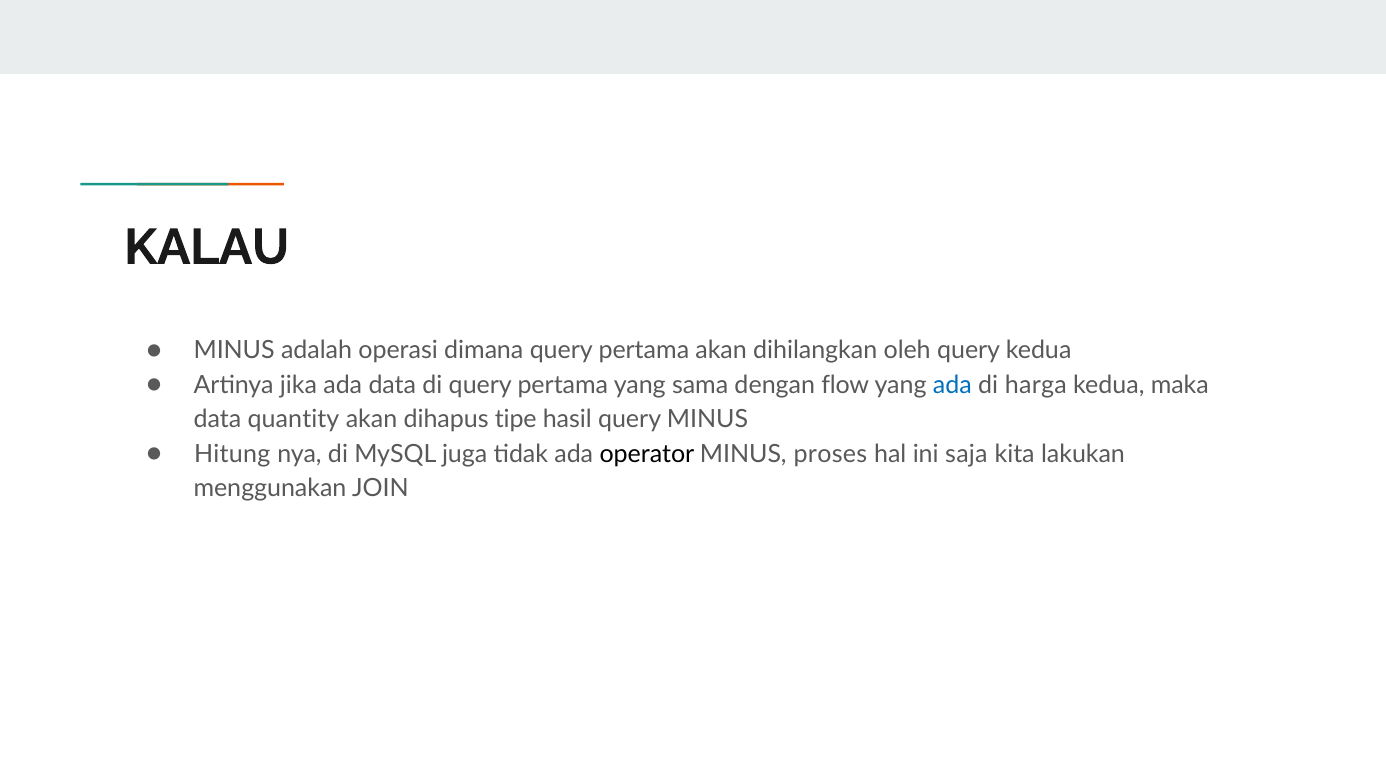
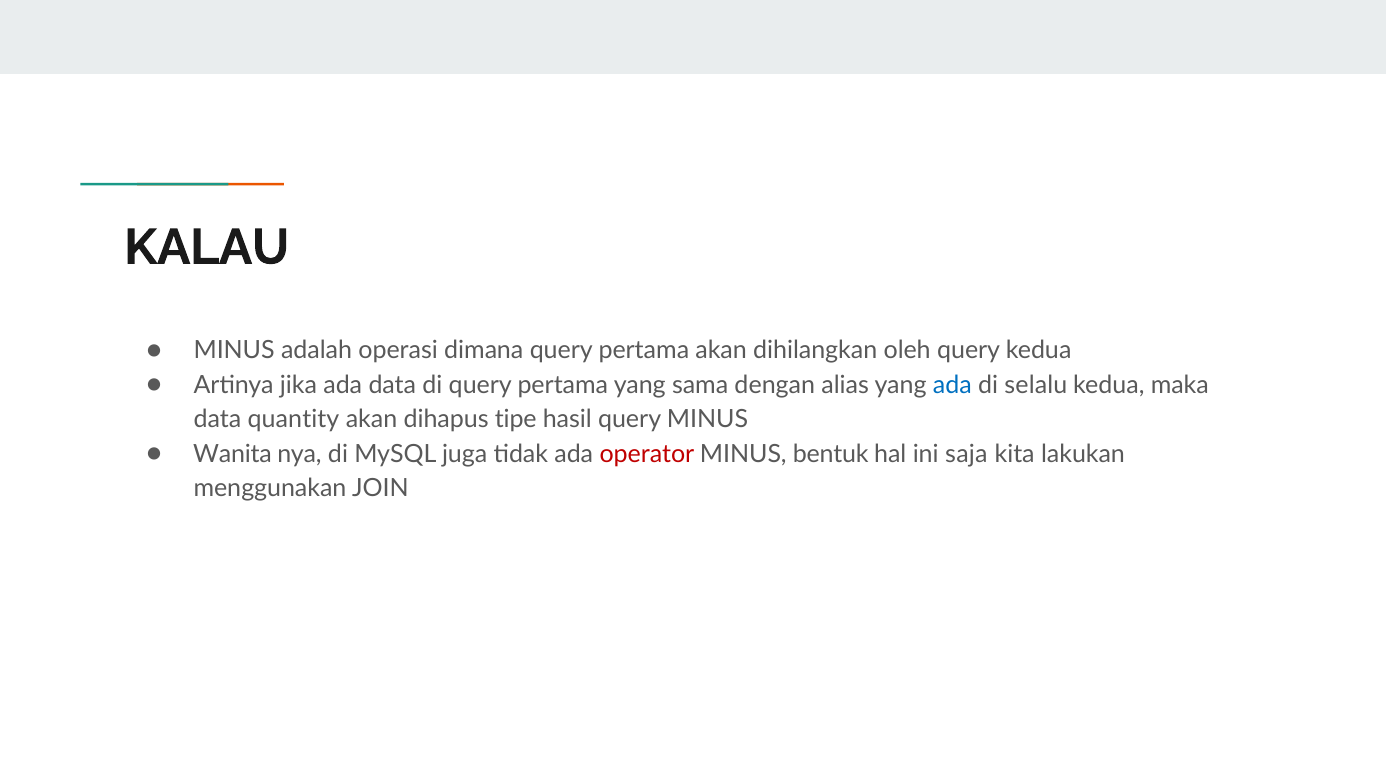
flow: flow -> alias
harga: harga -> selalu
Hitung: Hitung -> Wanita
operator colour: black -> red
proses: proses -> bentuk
